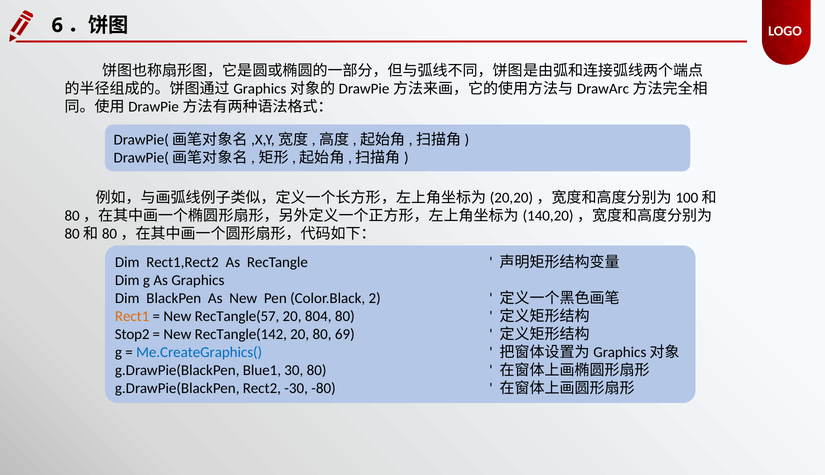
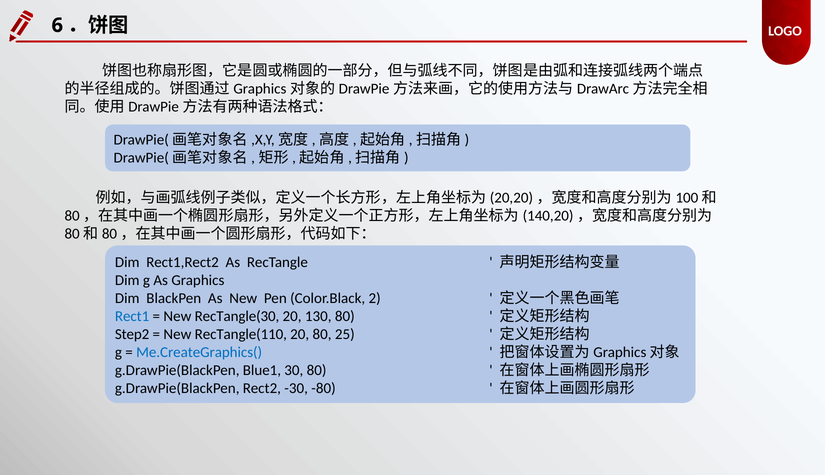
Rect1 colour: orange -> blue
RecTangle(57: RecTangle(57 -> RecTangle(30
804: 804 -> 130
Stop2: Stop2 -> Step2
RecTangle(142: RecTangle(142 -> RecTangle(110
69: 69 -> 25
